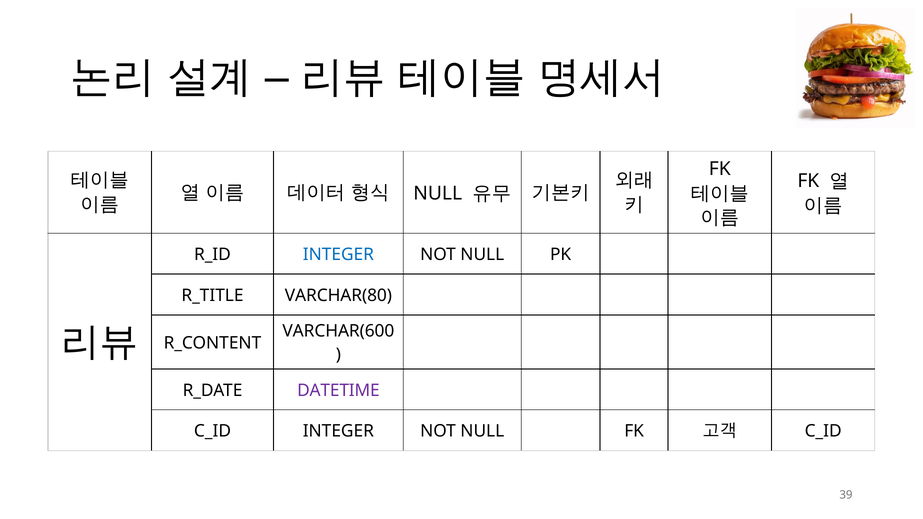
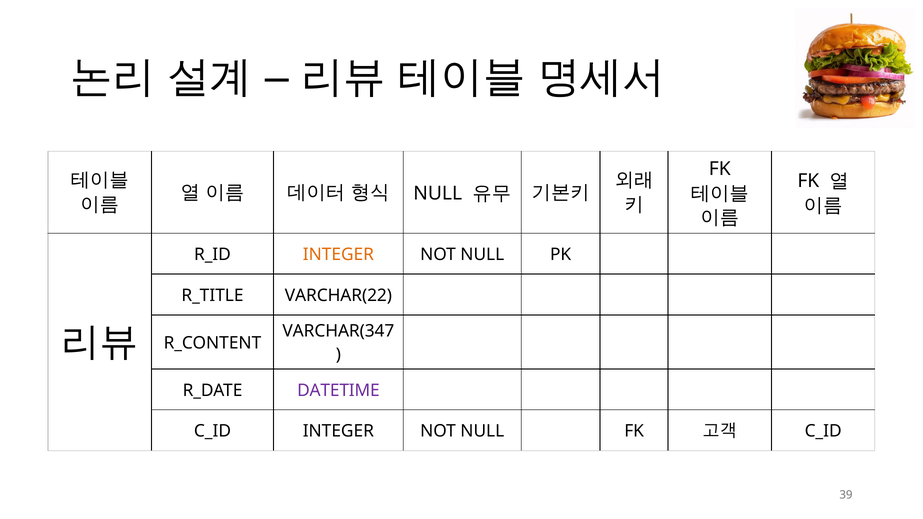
INTEGER at (338, 255) colour: blue -> orange
VARCHAR(80: VARCHAR(80 -> VARCHAR(22
VARCHAR(600: VARCHAR(600 -> VARCHAR(347
